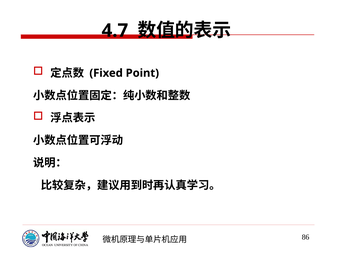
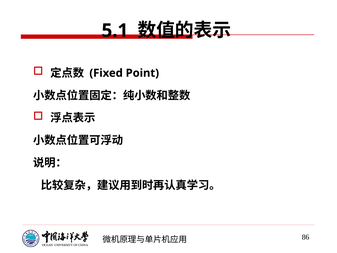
4.7: 4.7 -> 5.1
